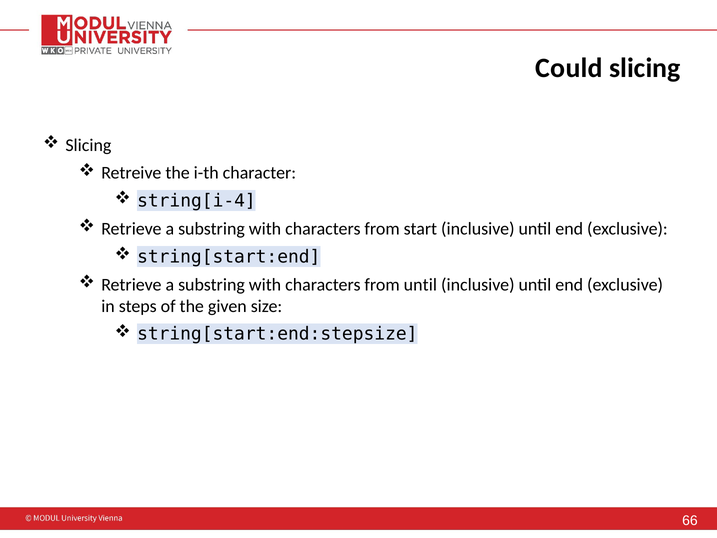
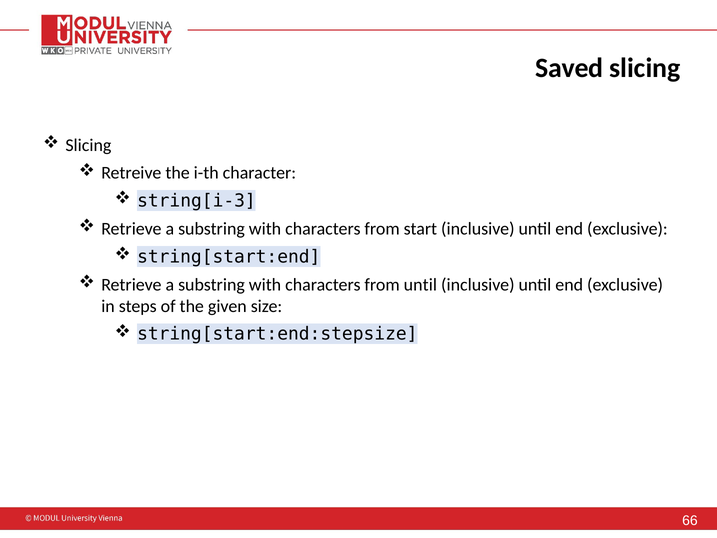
Could: Could -> Saved
string[i-4: string[i-4 -> string[i-3
